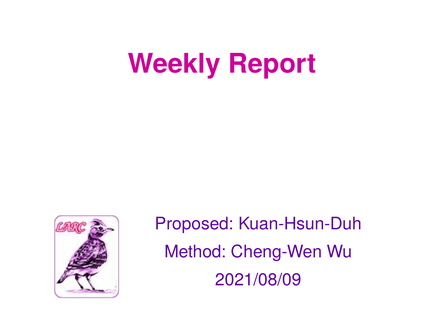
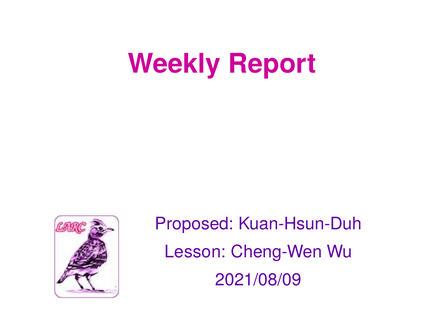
Method: Method -> Lesson
